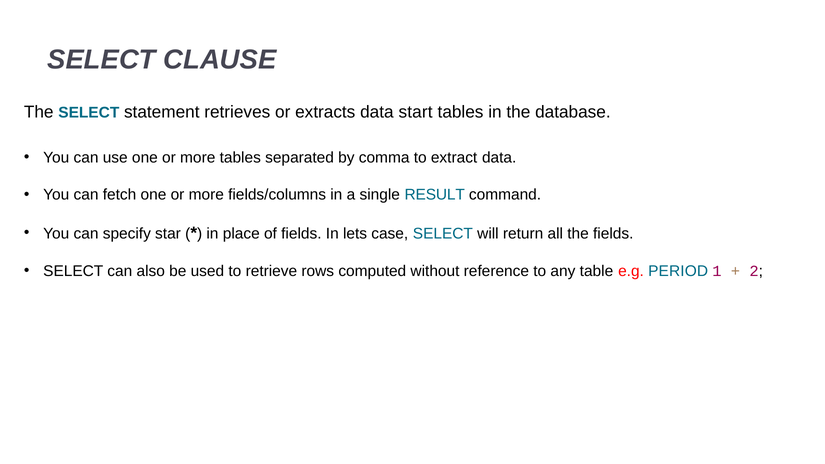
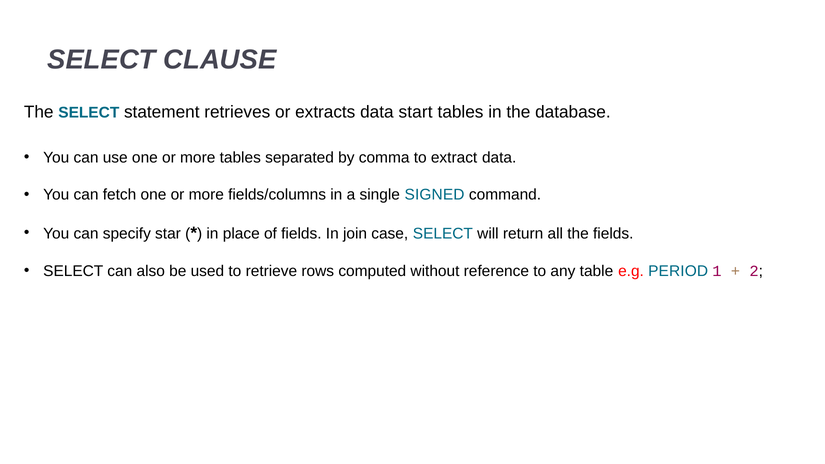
RESULT: RESULT -> SIGNED
lets: lets -> join
